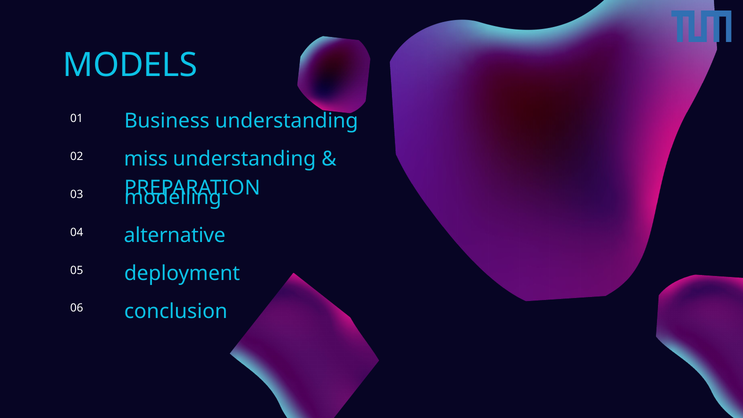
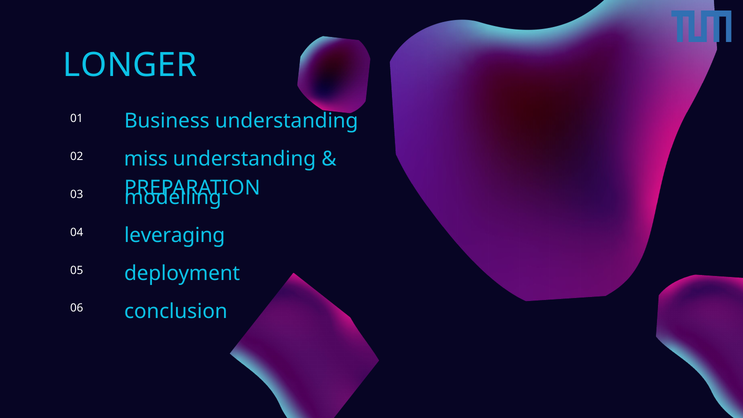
MODELS: MODELS -> LONGER
alternative: alternative -> leveraging
